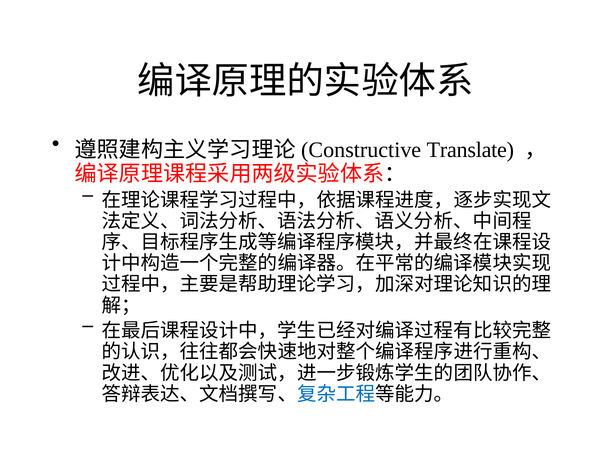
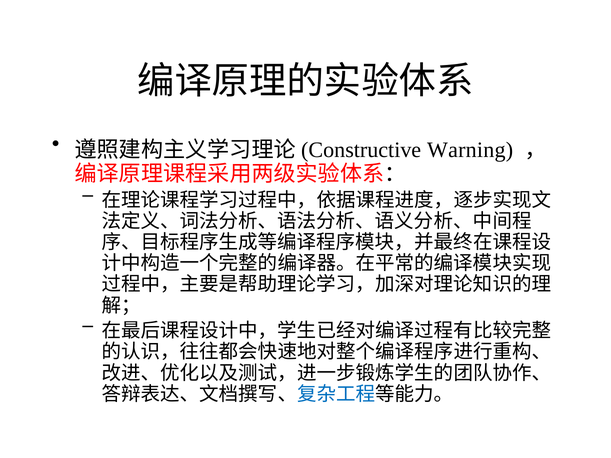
Translate: Translate -> Warning
